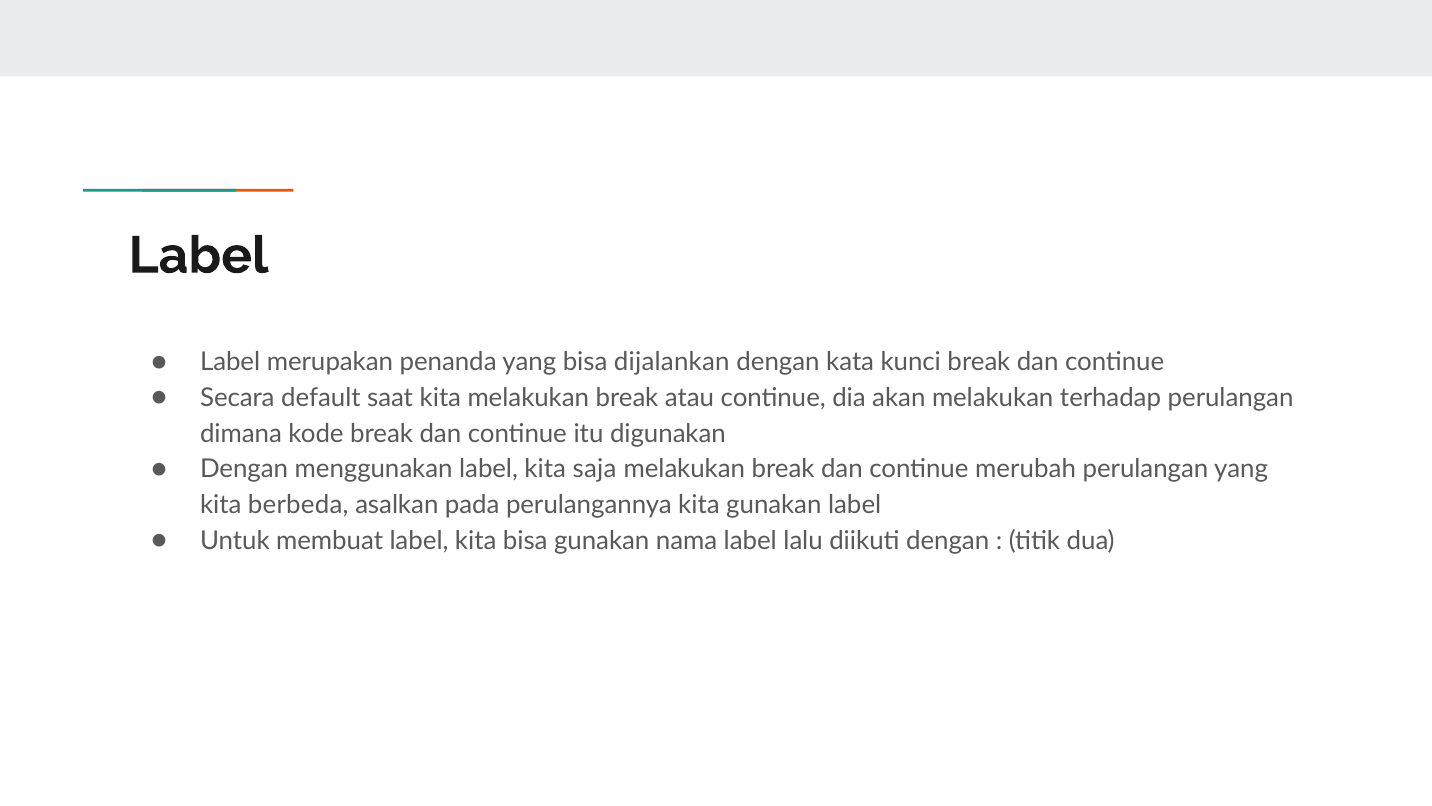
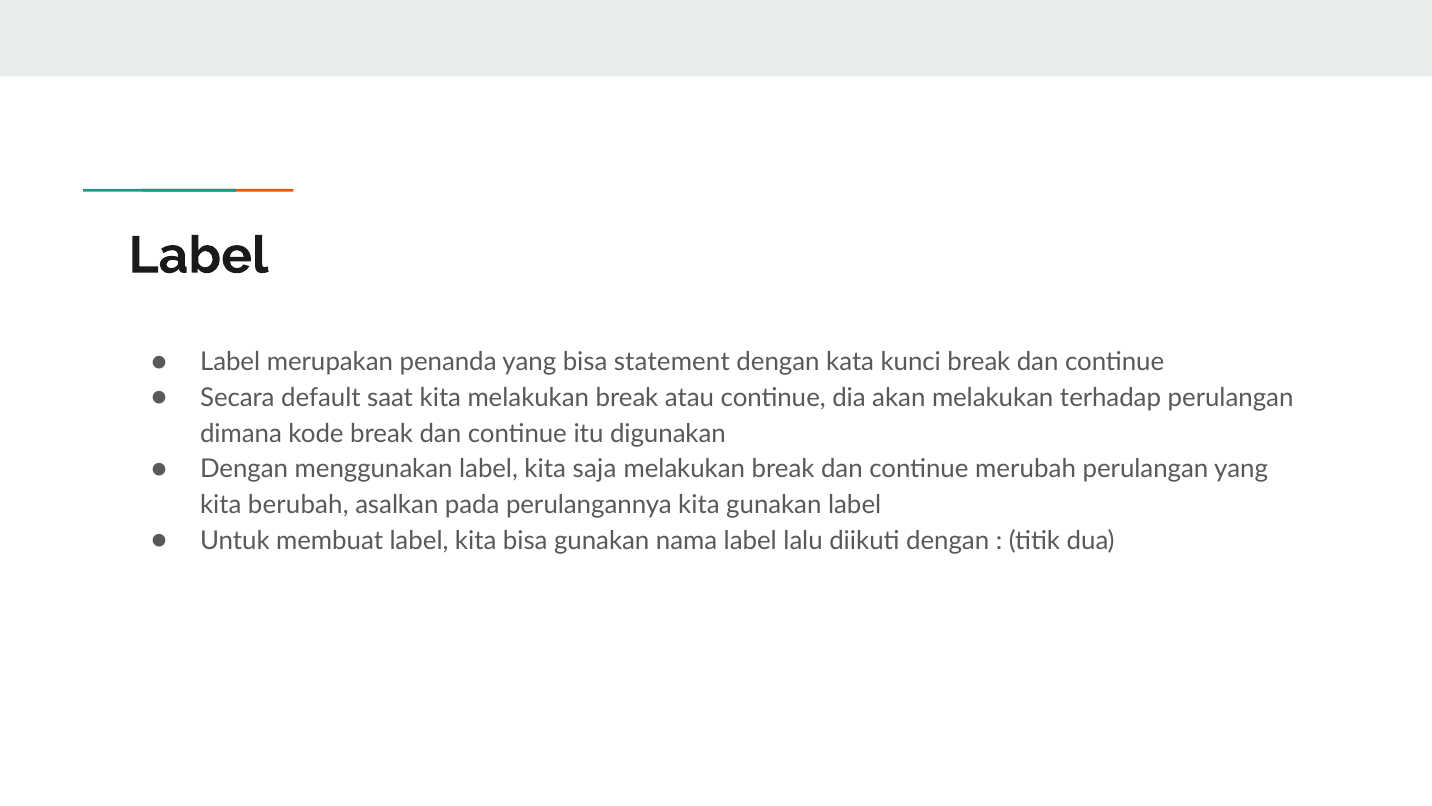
dijalankan: dijalankan -> statement
berbeda: berbeda -> berubah
